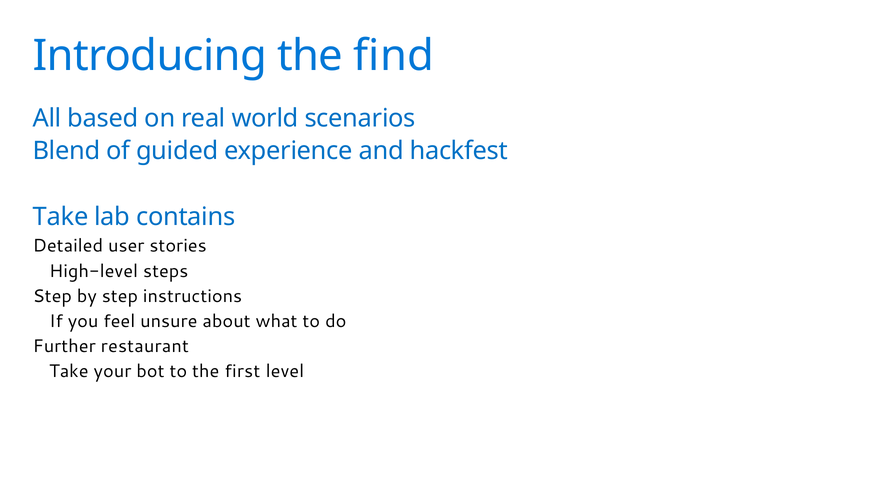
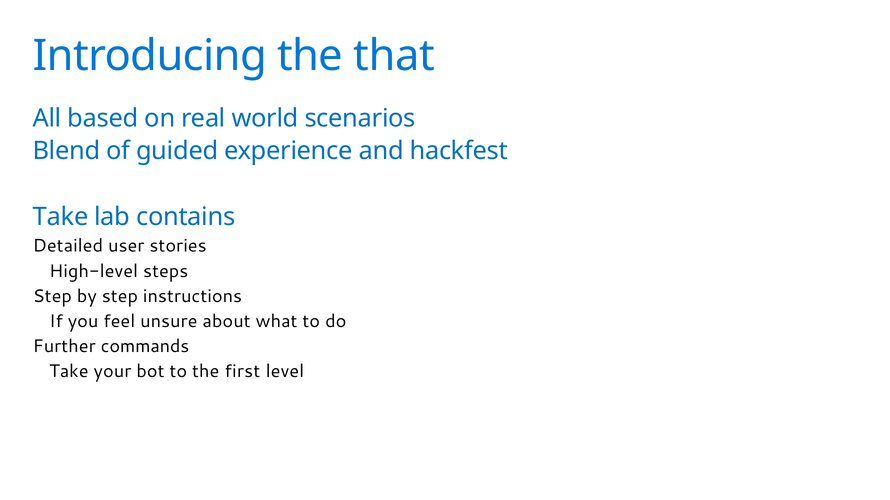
find: find -> that
restaurant: restaurant -> commands
